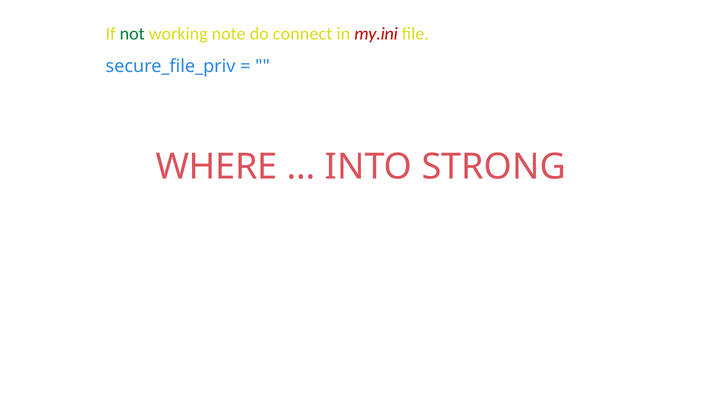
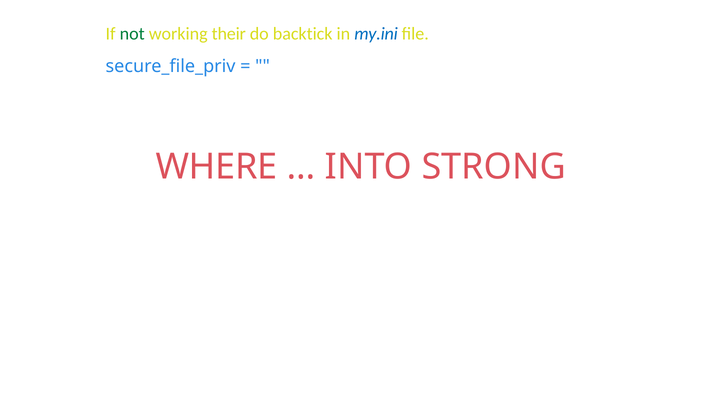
note: note -> their
connect: connect -> backtick
my.ini colour: red -> blue
